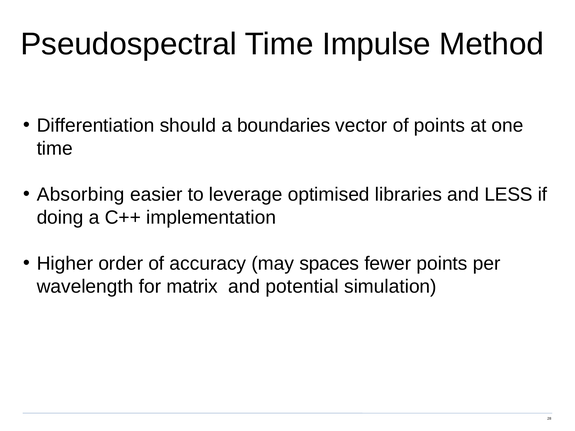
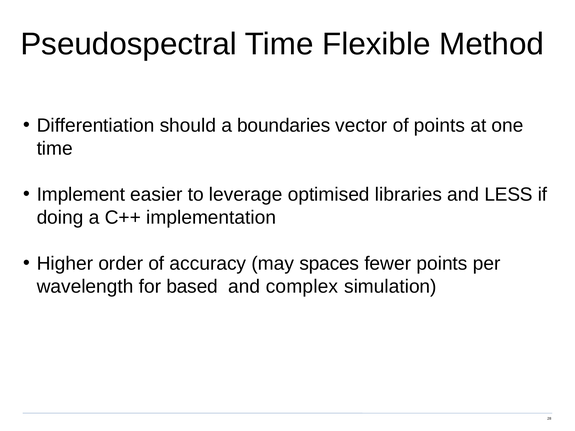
Impulse: Impulse -> Flexible
Absorbing: Absorbing -> Implement
matrix: matrix -> based
potential: potential -> complex
